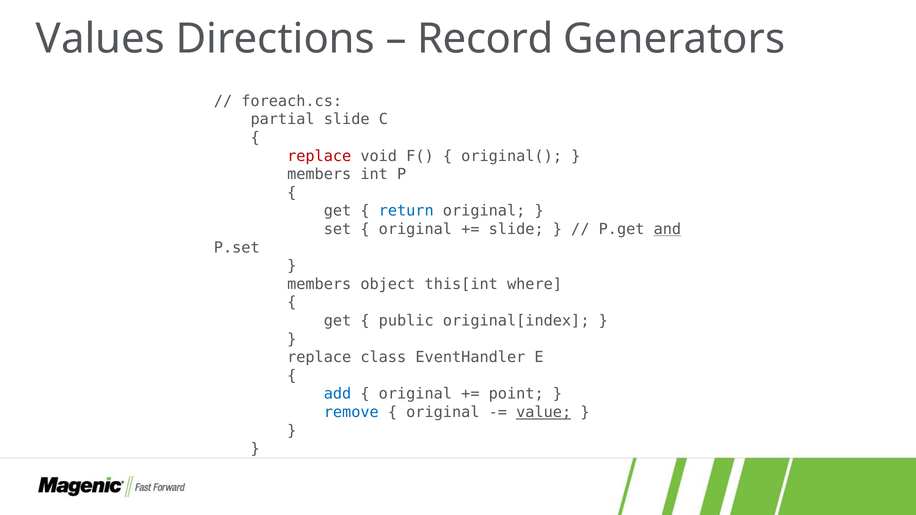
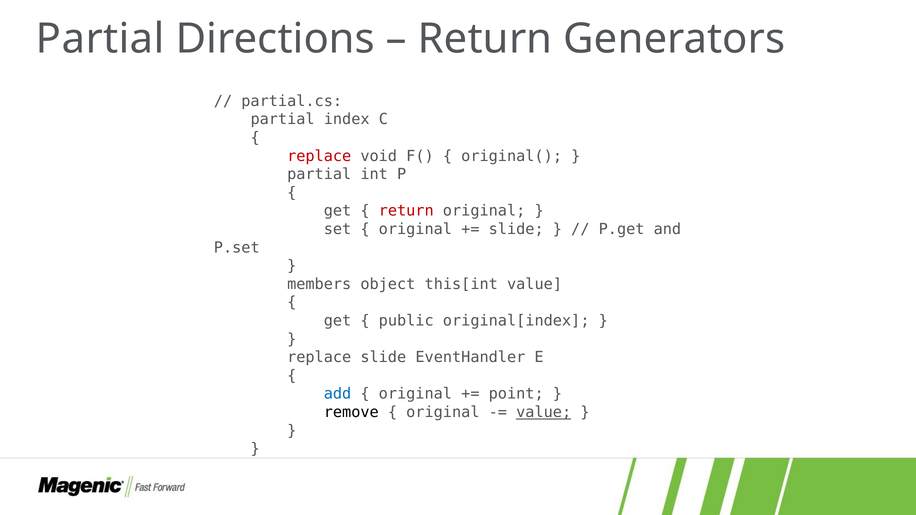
Values at (100, 39): Values -> Partial
Record at (485, 39): Record -> Return
foreach.cs: foreach.cs -> partial.cs
partial slide: slide -> index
members at (319, 174): members -> partial
return at (406, 211) colour: blue -> red
and underline: present -> none
this[int where: where -> value
replace class: class -> slide
remove colour: blue -> black
